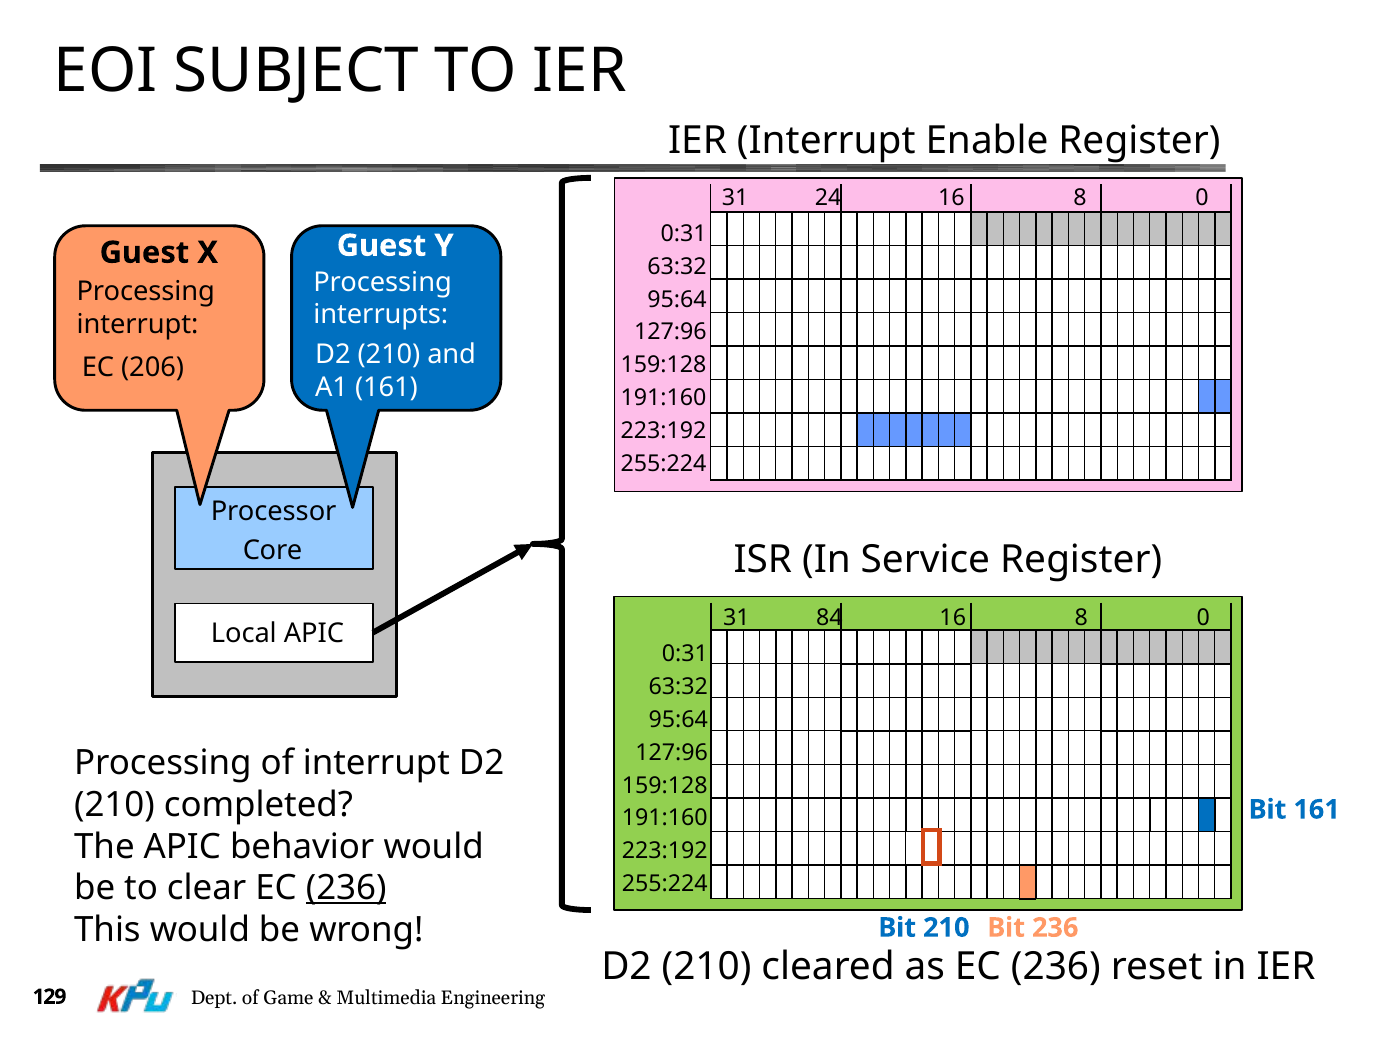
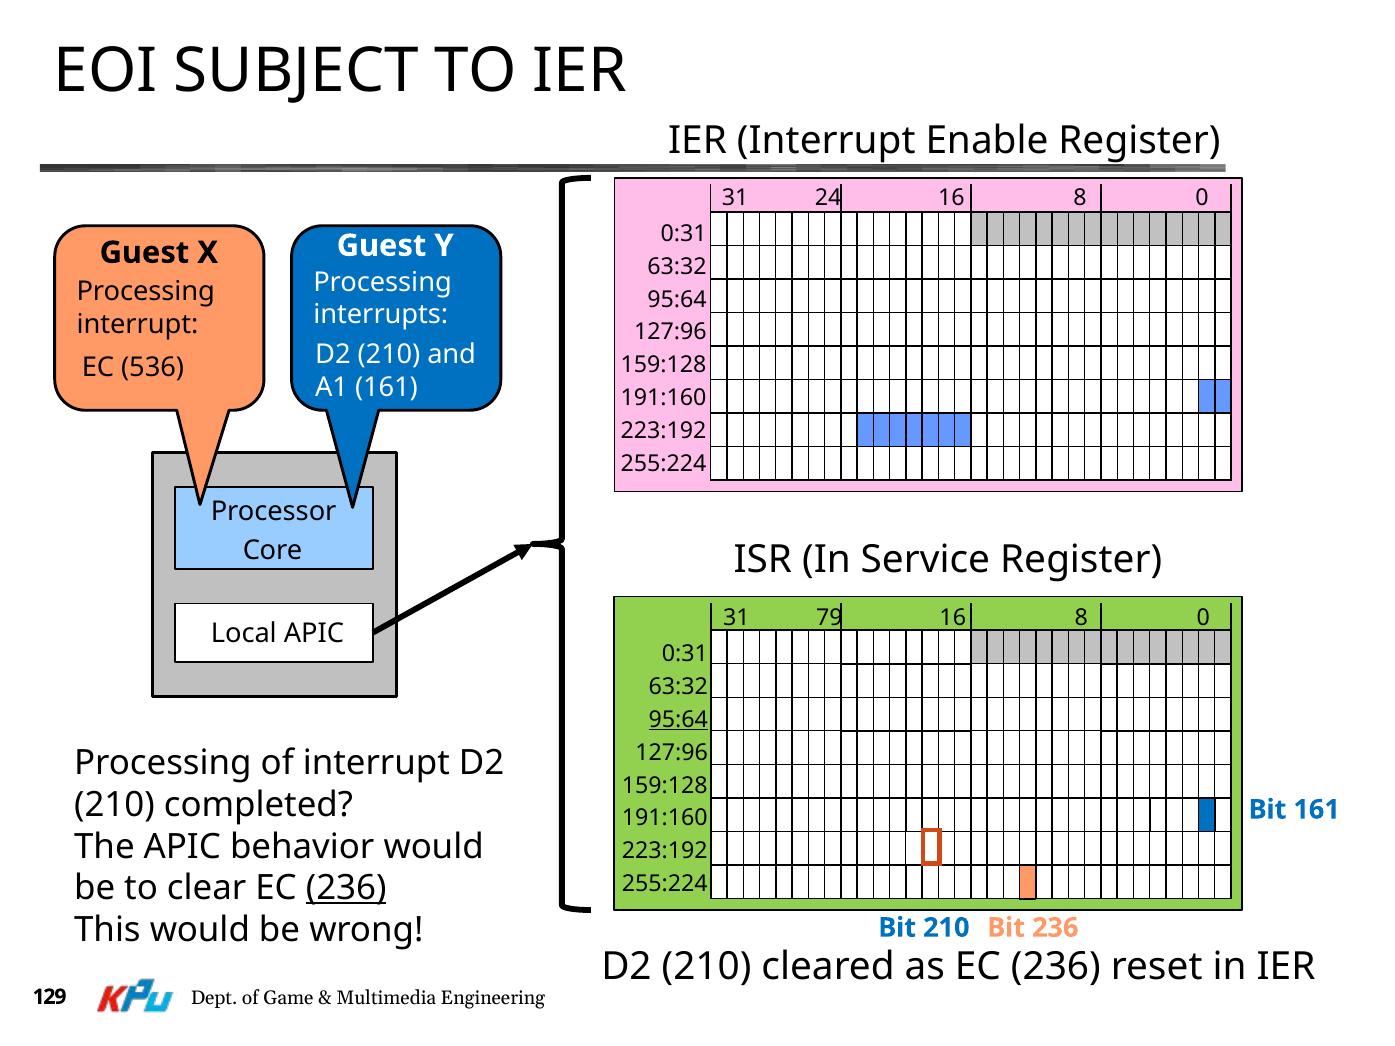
206: 206 -> 536
84: 84 -> 79
95:64 at (678, 720) underline: none -> present
